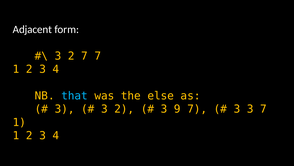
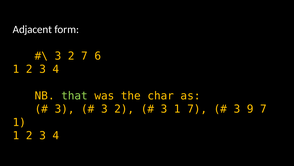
7 7: 7 -> 6
that colour: light blue -> light green
else: else -> char
3 9: 9 -> 1
3 3: 3 -> 9
